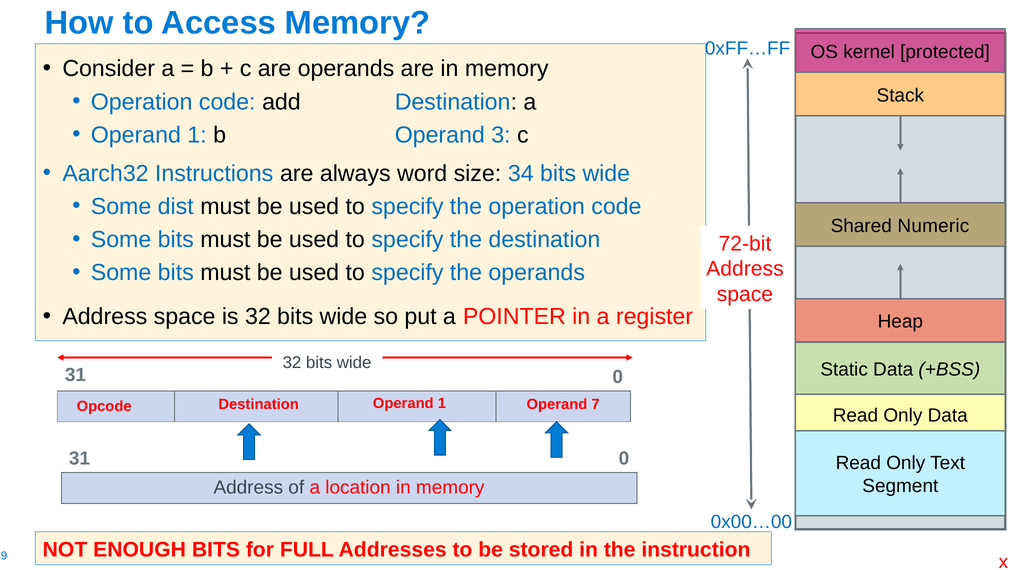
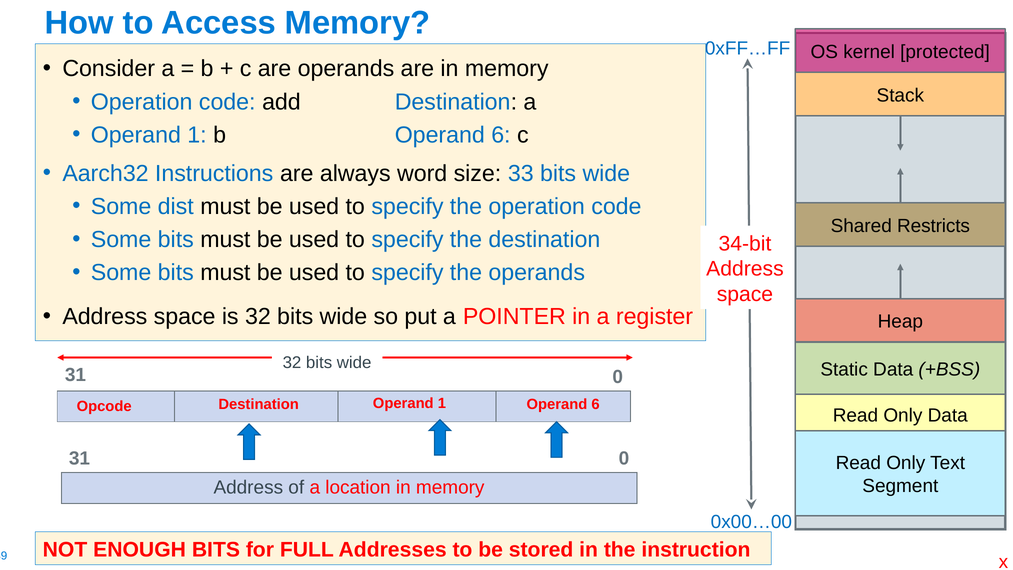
b Operand 3: 3 -> 6
34: 34 -> 33
Numeric: Numeric -> Restricts
72-bit: 72-bit -> 34-bit
1 Operand 7: 7 -> 6
